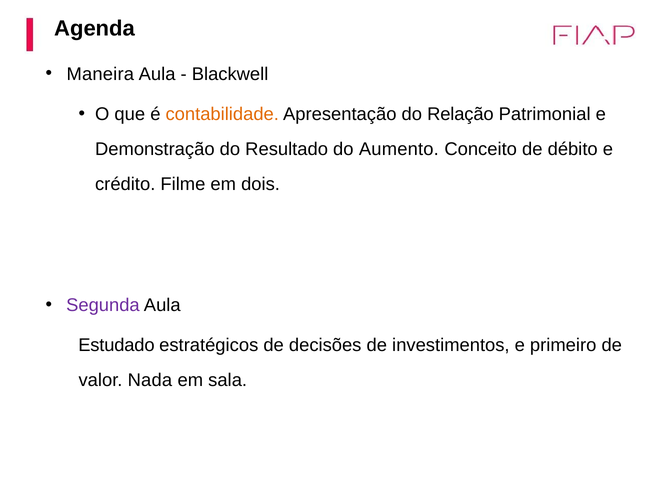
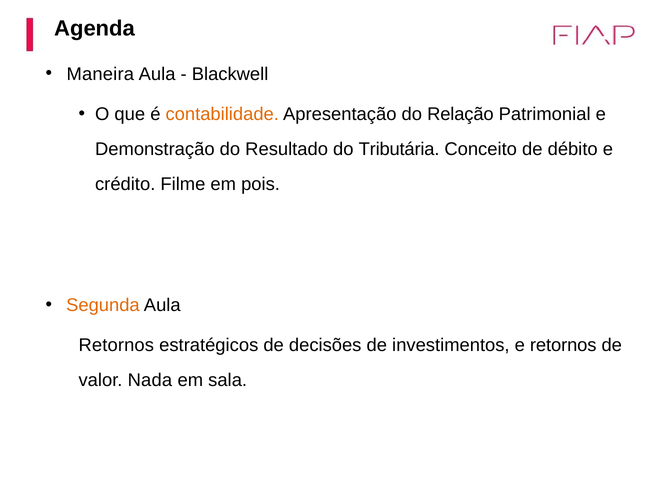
Aumento: Aumento -> Tributária
dois: dois -> pois
Segunda colour: purple -> orange
Estudado at (116, 346): Estudado -> Retornos
e primeiro: primeiro -> retornos
